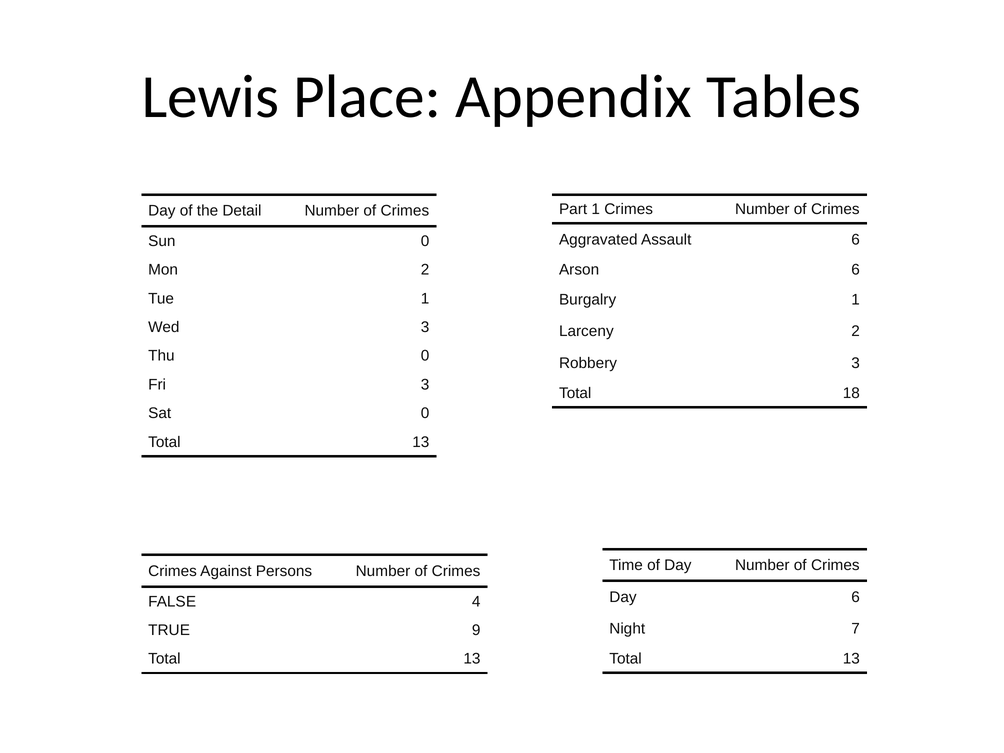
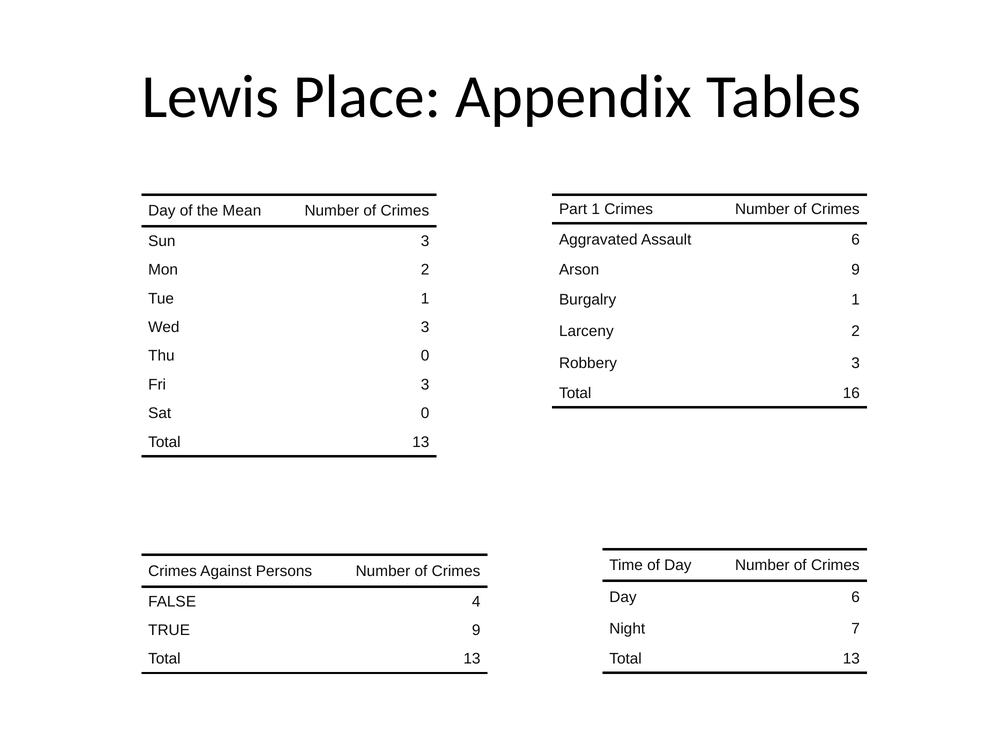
Detail: Detail -> Mean
Sun 0: 0 -> 3
Arson 6: 6 -> 9
18: 18 -> 16
